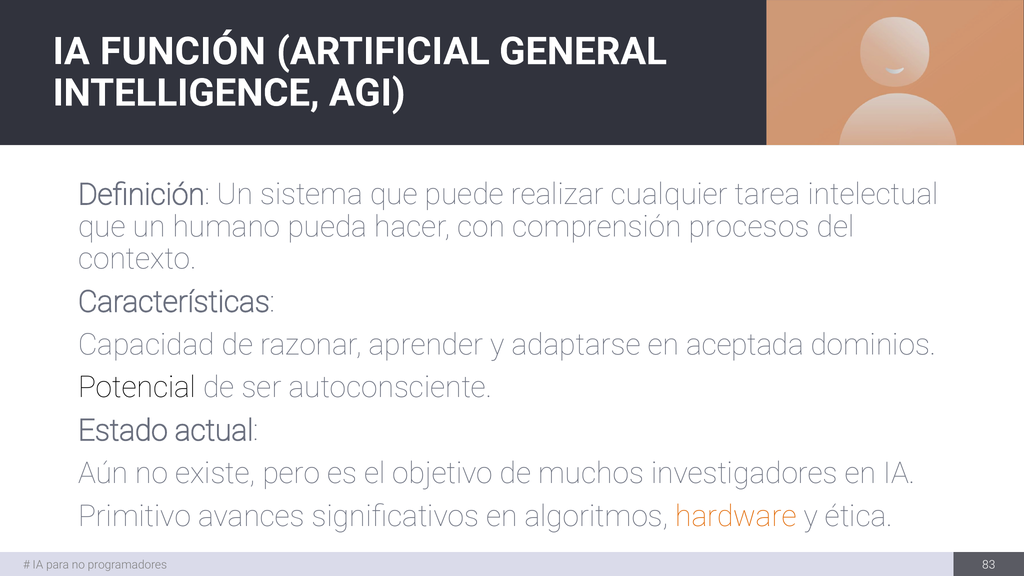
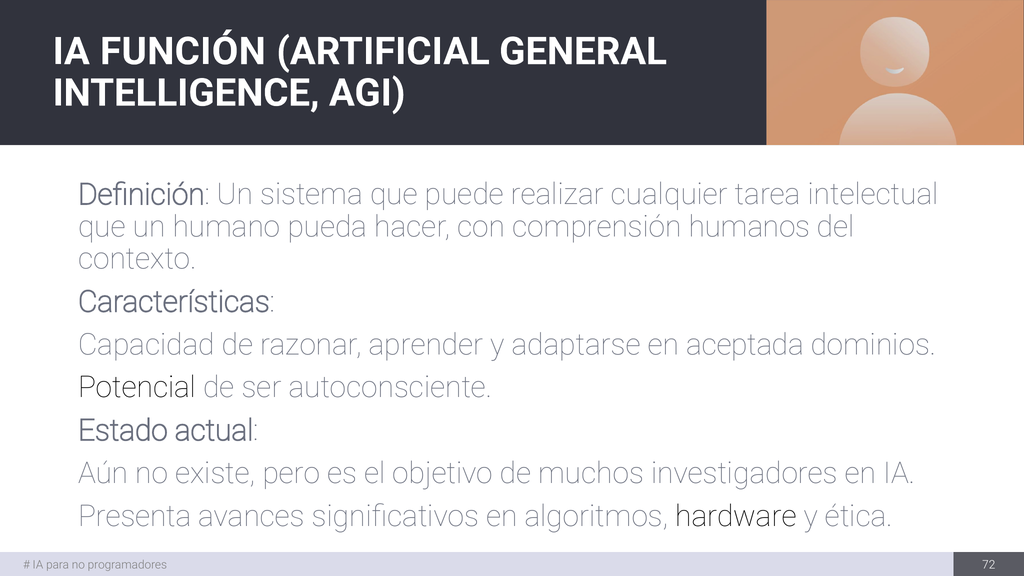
procesos: procesos -> humanos
Primitivo: Primitivo -> Presenta
hardware colour: orange -> black
83: 83 -> 72
